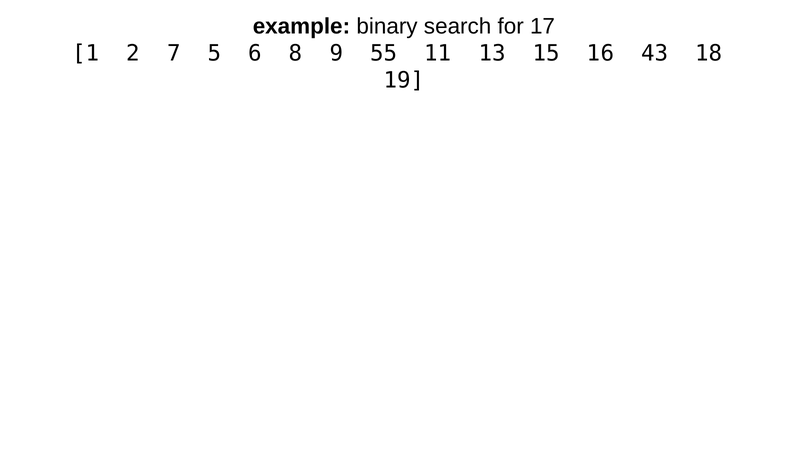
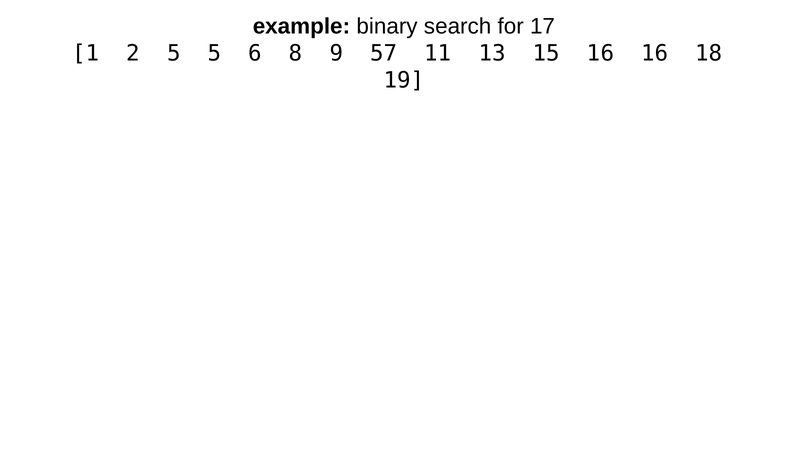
2 7: 7 -> 5
55: 55 -> 57
16 43: 43 -> 16
